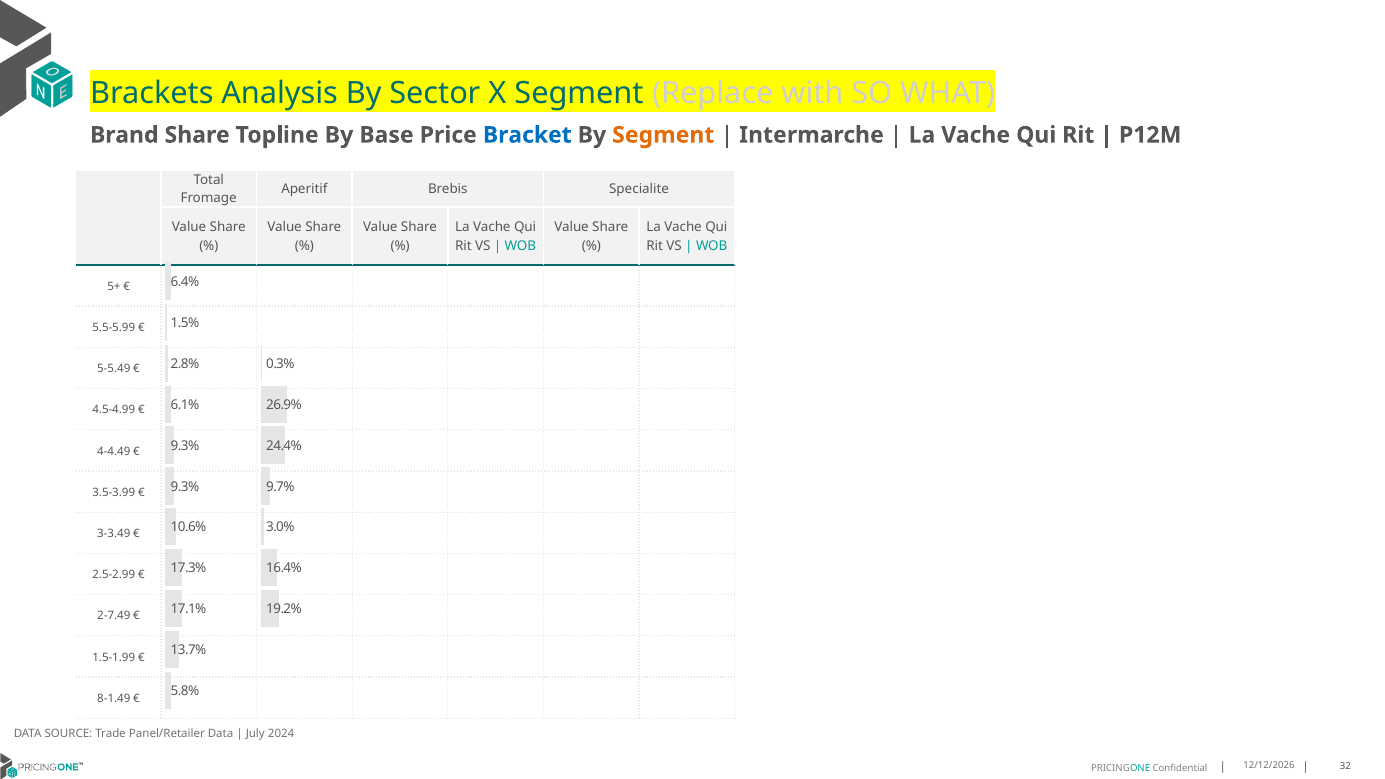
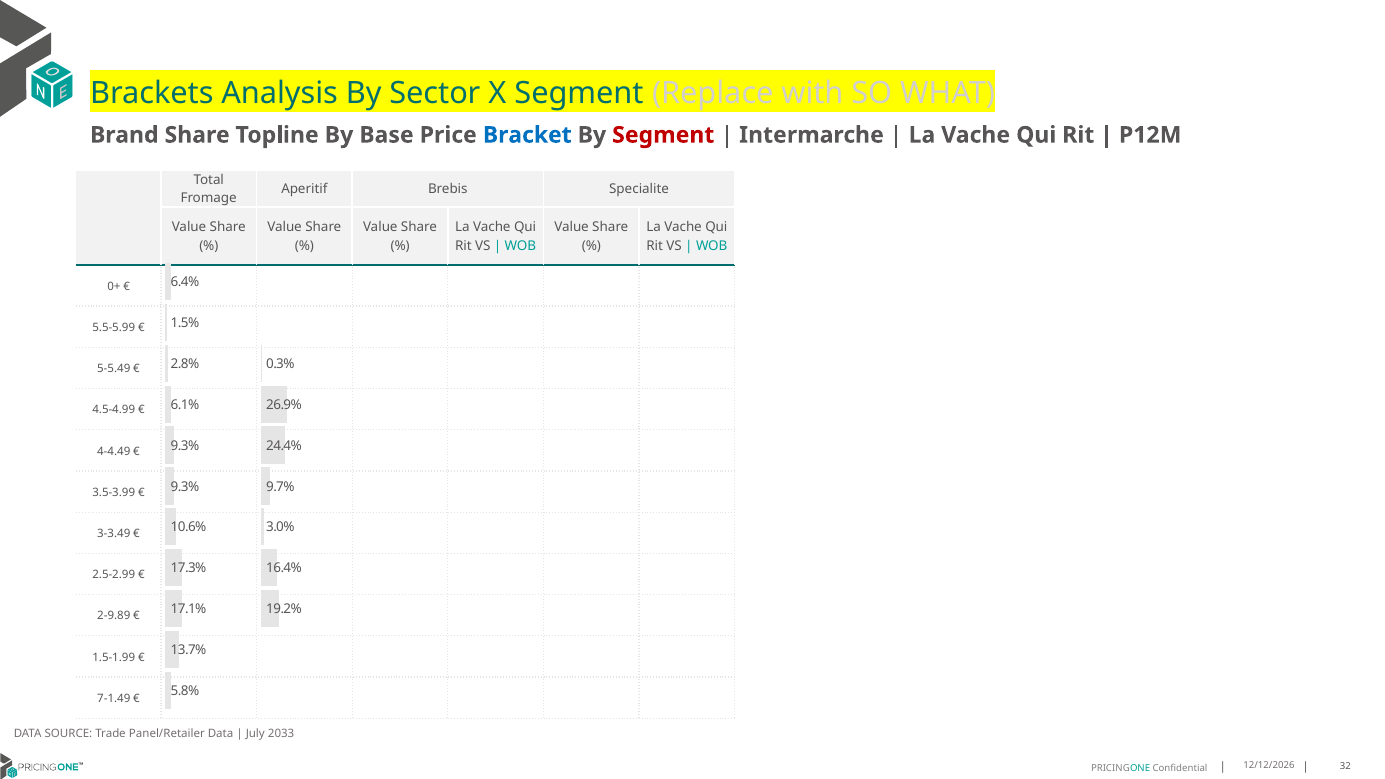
Segment at (663, 135) colour: orange -> red
5+: 5+ -> 0+
2-7.49: 2-7.49 -> 2-9.89
8-1.49: 8-1.49 -> 7-1.49
2024: 2024 -> 2033
